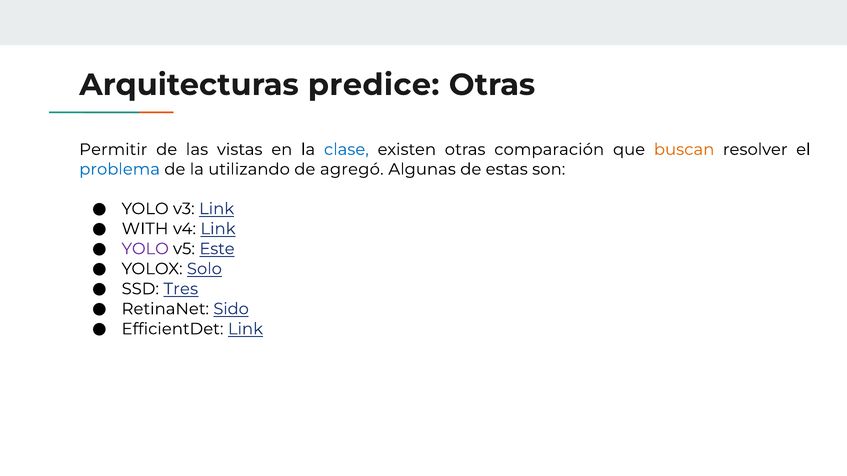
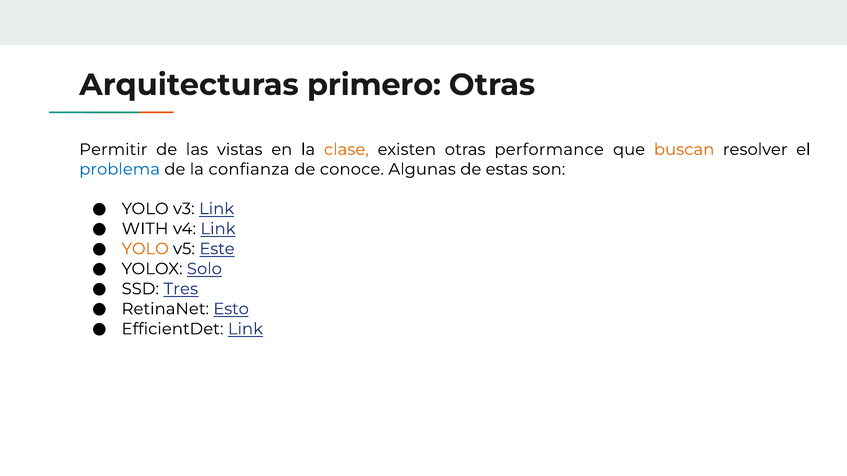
predice: predice -> primero
clase colour: blue -> orange
comparación: comparación -> performance
utilizando: utilizando -> confianza
agregó: agregó -> conoce
YOLO at (145, 249) colour: purple -> orange
Sido: Sido -> Esto
